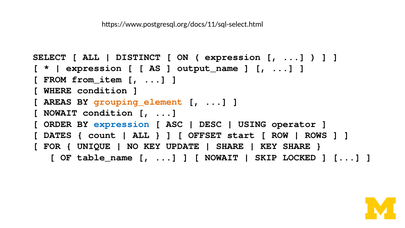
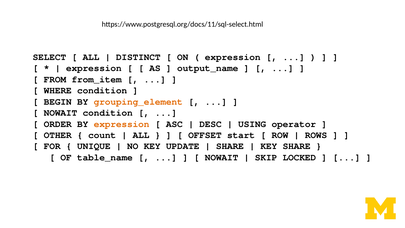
AREAS: AREAS -> BEGIN
expression at (122, 124) colour: blue -> orange
DATES: DATES -> OTHER
